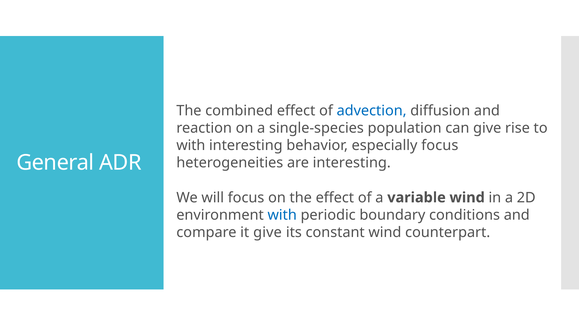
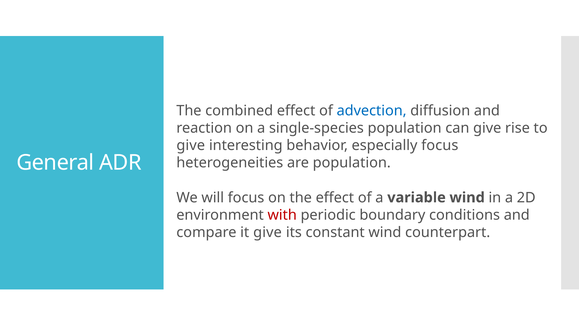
with at (191, 145): with -> give
are interesting: interesting -> population
with at (282, 215) colour: blue -> red
